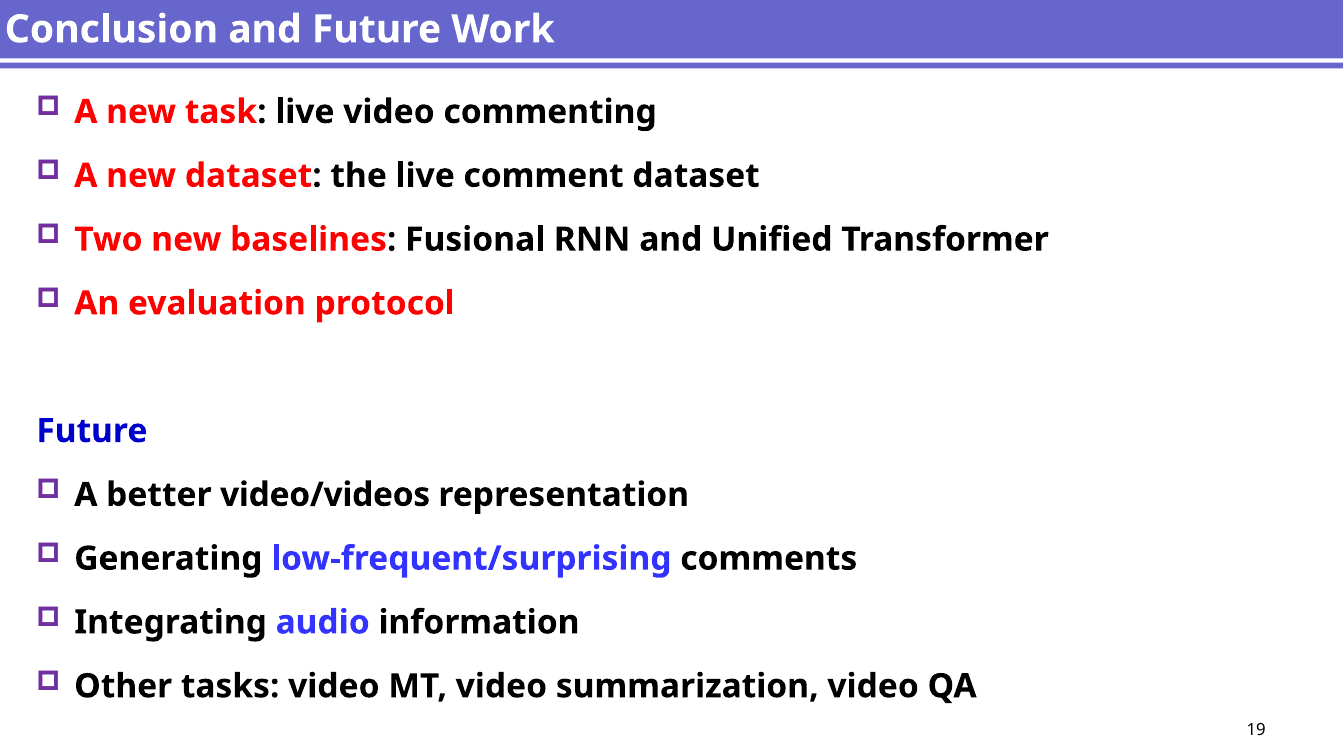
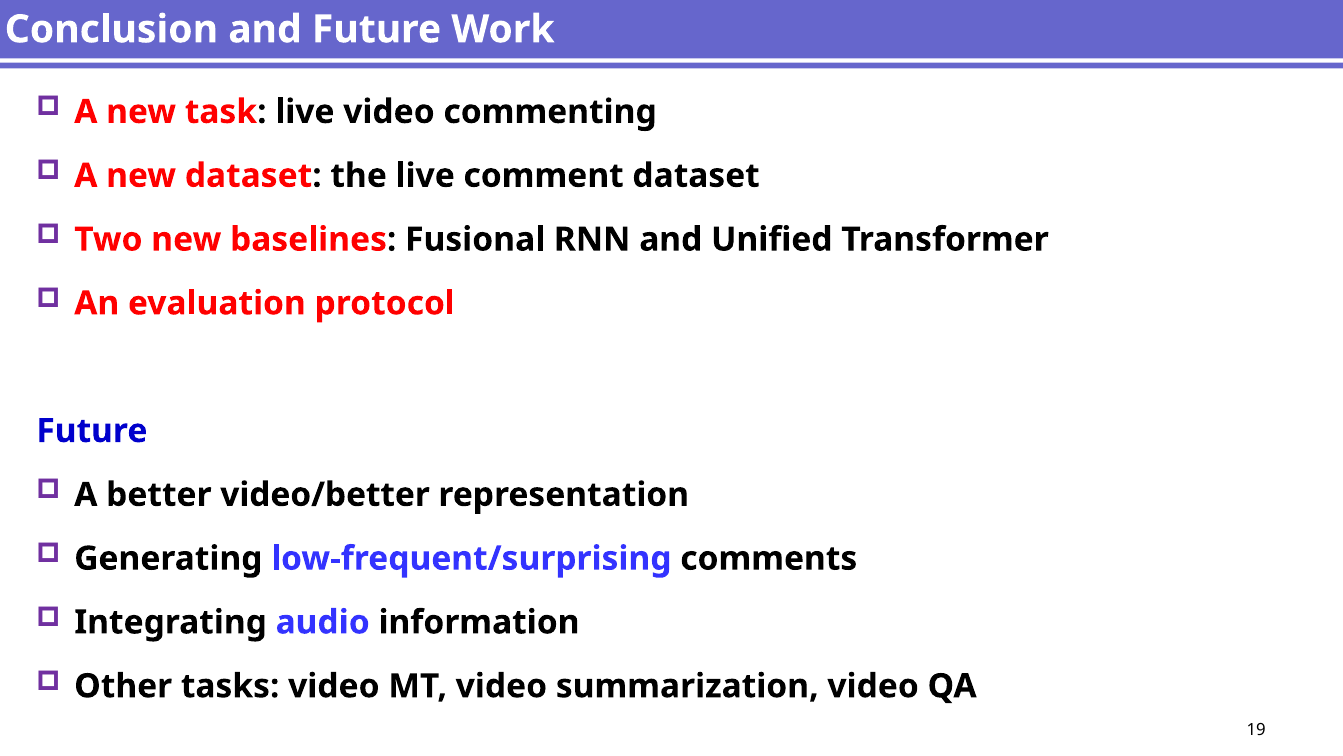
video/videos: video/videos -> video/better
